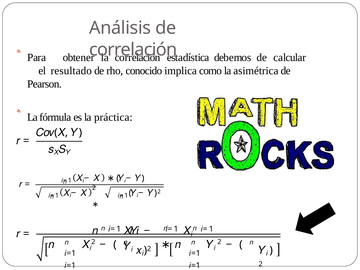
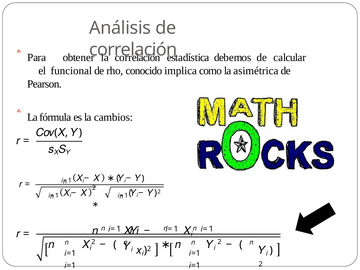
resultado: resultado -> funcional
práctica: práctica -> cambios
